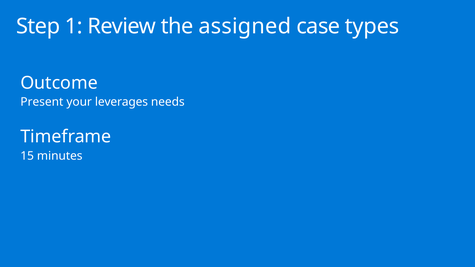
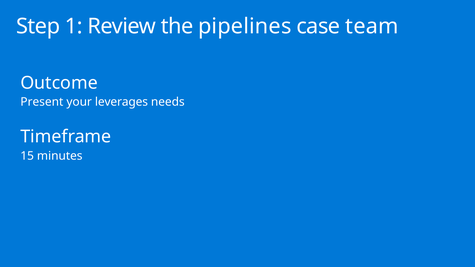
assigned: assigned -> pipelines
types: types -> team
